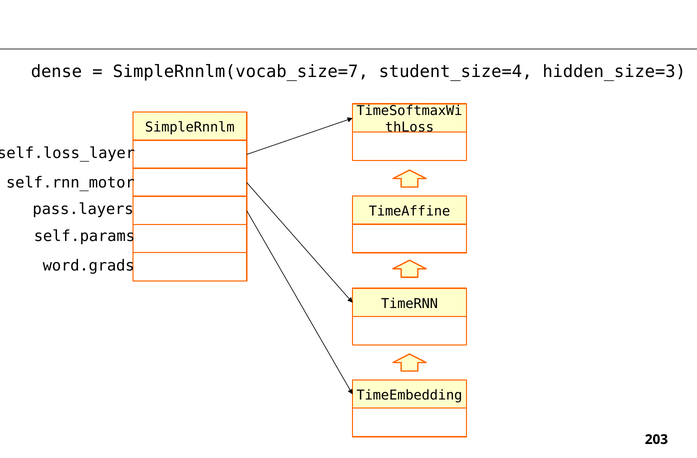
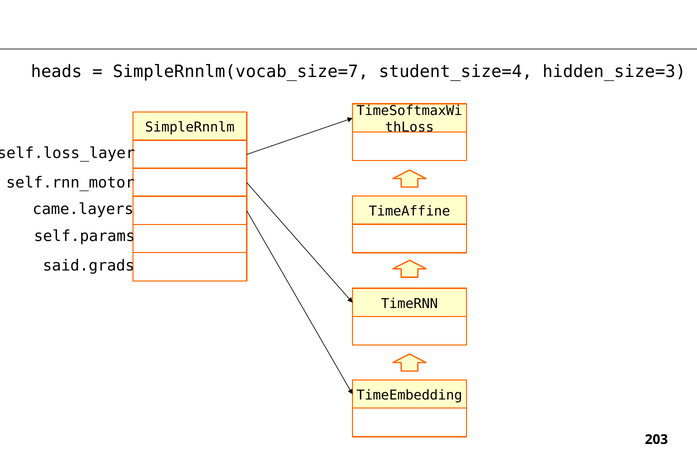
dense: dense -> heads
pass.layers: pass.layers -> came.layers
word.grads: word.grads -> said.grads
